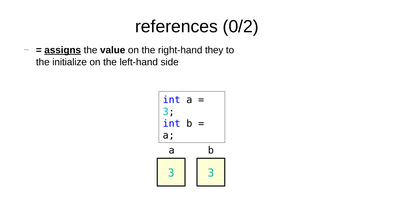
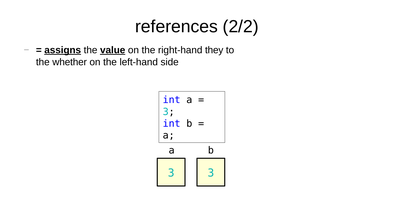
0/2: 0/2 -> 2/2
value underline: none -> present
initialize: initialize -> whether
